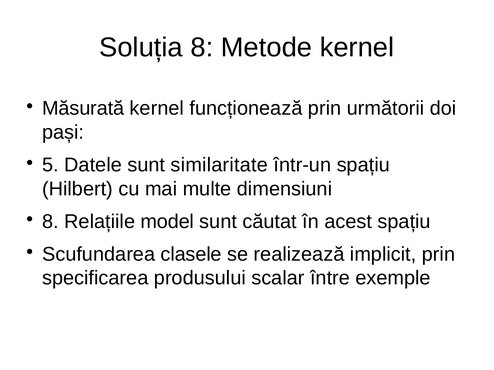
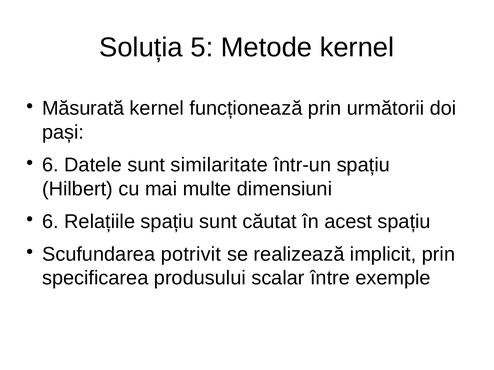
Soluția 8: 8 -> 5
5 at (50, 165): 5 -> 6
8 at (50, 222): 8 -> 6
Relațiile model: model -> spațiu
clasele: clasele -> potrivit
